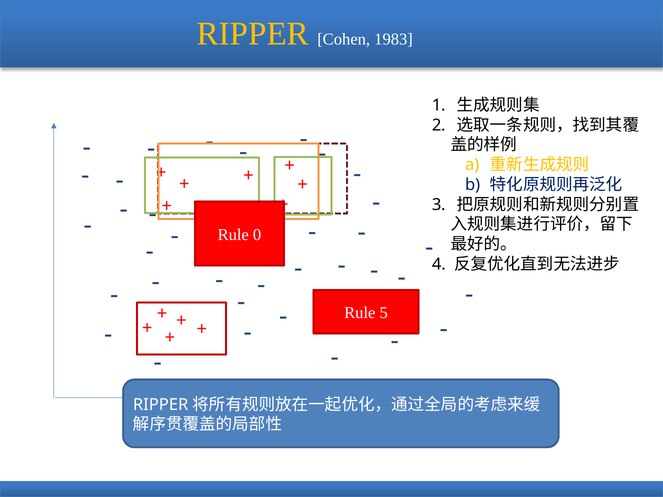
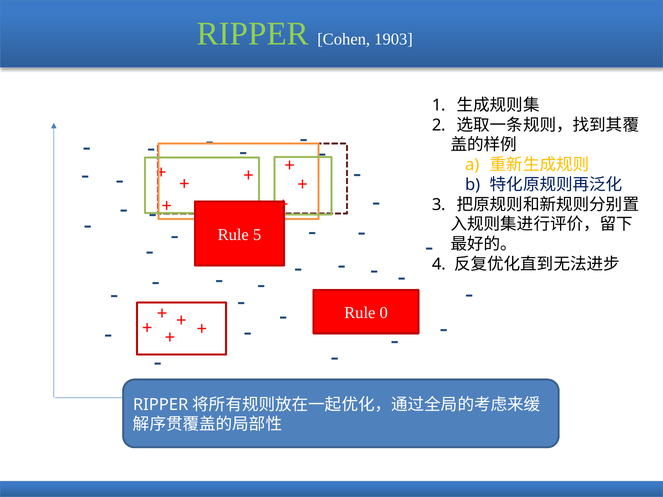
RIPPER colour: yellow -> light green
1983: 1983 -> 1903
0: 0 -> 5
5: 5 -> 0
